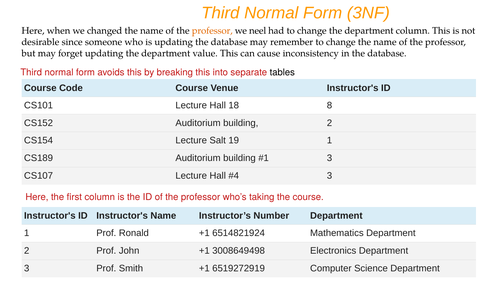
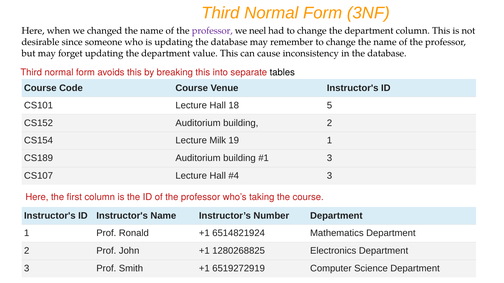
professor at (212, 31) colour: orange -> purple
8: 8 -> 5
Salt: Salt -> Milk
3008649498: 3008649498 -> 1280268825
